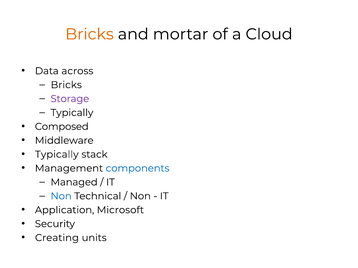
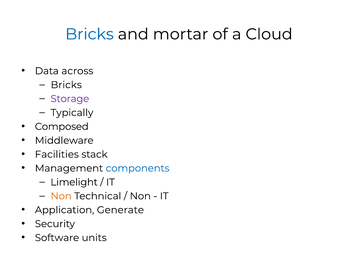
Bricks at (89, 34) colour: orange -> blue
Typically at (57, 155): Typically -> Facilities
Managed: Managed -> Limelight
Non at (61, 196) colour: blue -> orange
Microsoft: Microsoft -> Generate
Creating: Creating -> Software
